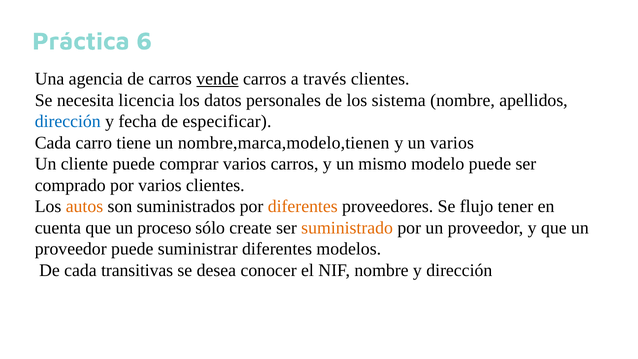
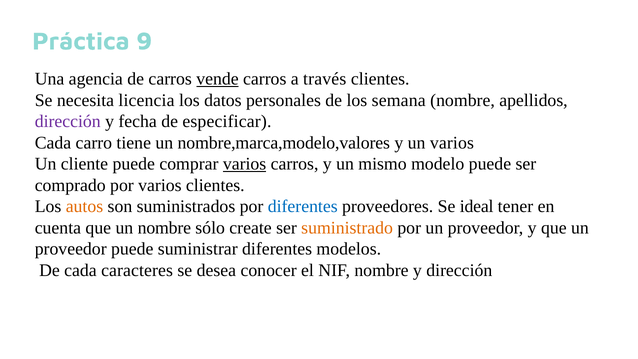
6: 6 -> 9
sistema: sistema -> semana
dirección at (68, 121) colour: blue -> purple
nombre,marca,modelo,tienen: nombre,marca,modelo,tienen -> nombre,marca,modelo,valores
varios at (245, 164) underline: none -> present
diferentes at (303, 206) colour: orange -> blue
flujo: flujo -> ideal
un proceso: proceso -> nombre
transitivas: transitivas -> caracteres
